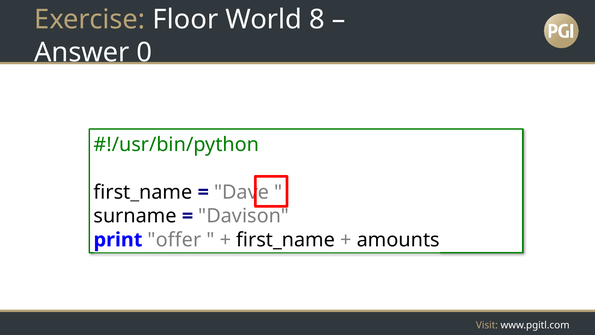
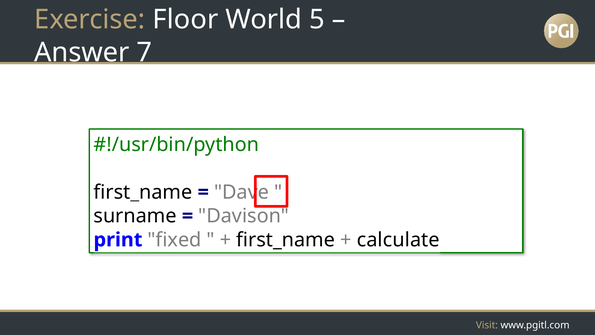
8: 8 -> 5
0: 0 -> 7
offer: offer -> fixed
amounts: amounts -> calculate
